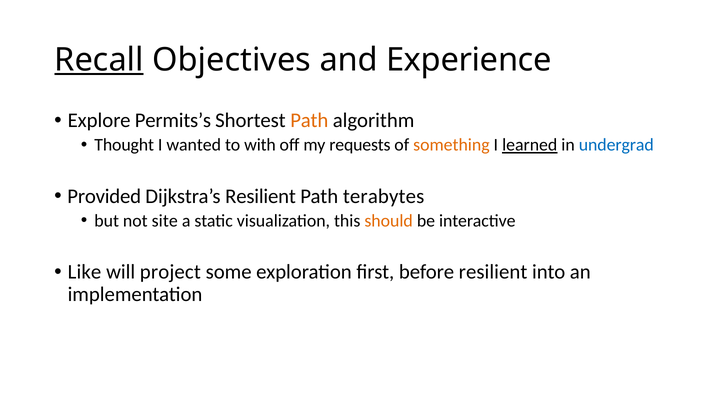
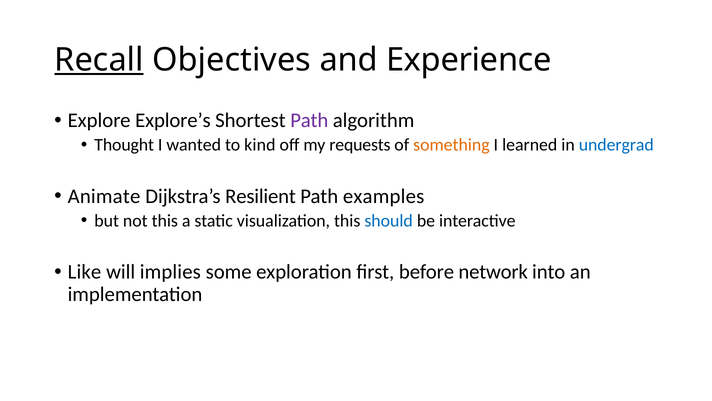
Permits’s: Permits’s -> Explore’s
Path at (309, 120) colour: orange -> purple
with: with -> kind
learned underline: present -> none
Provided: Provided -> Animate
terabytes: terabytes -> examples
not site: site -> this
should colour: orange -> blue
project: project -> implies
before resilient: resilient -> network
